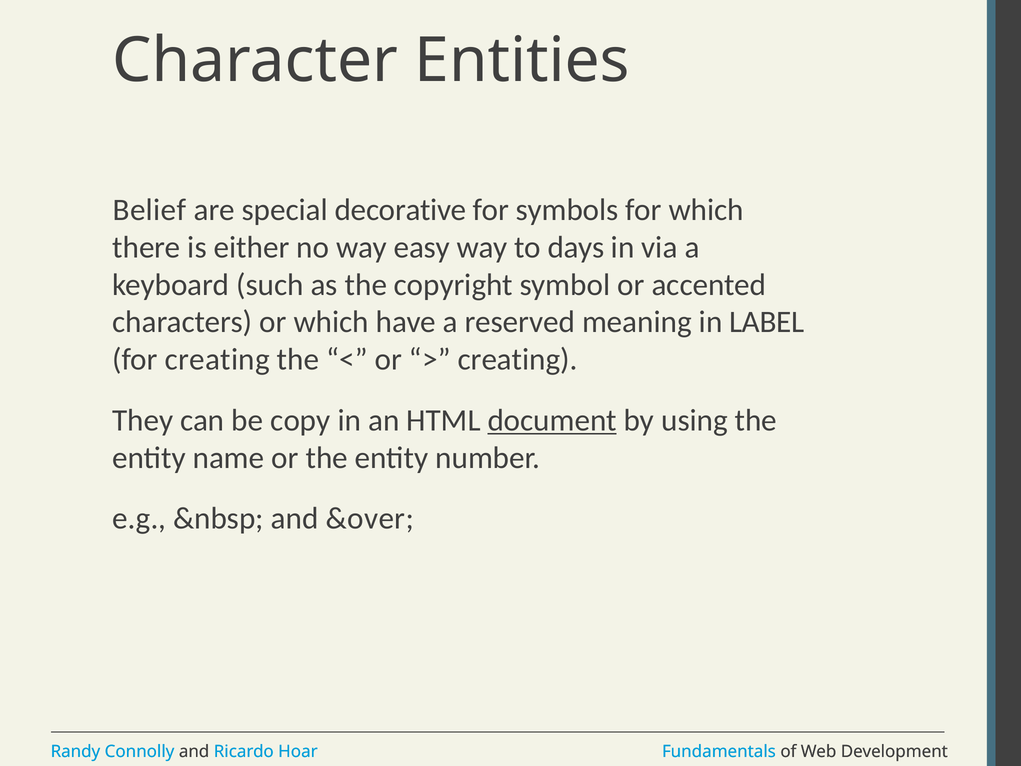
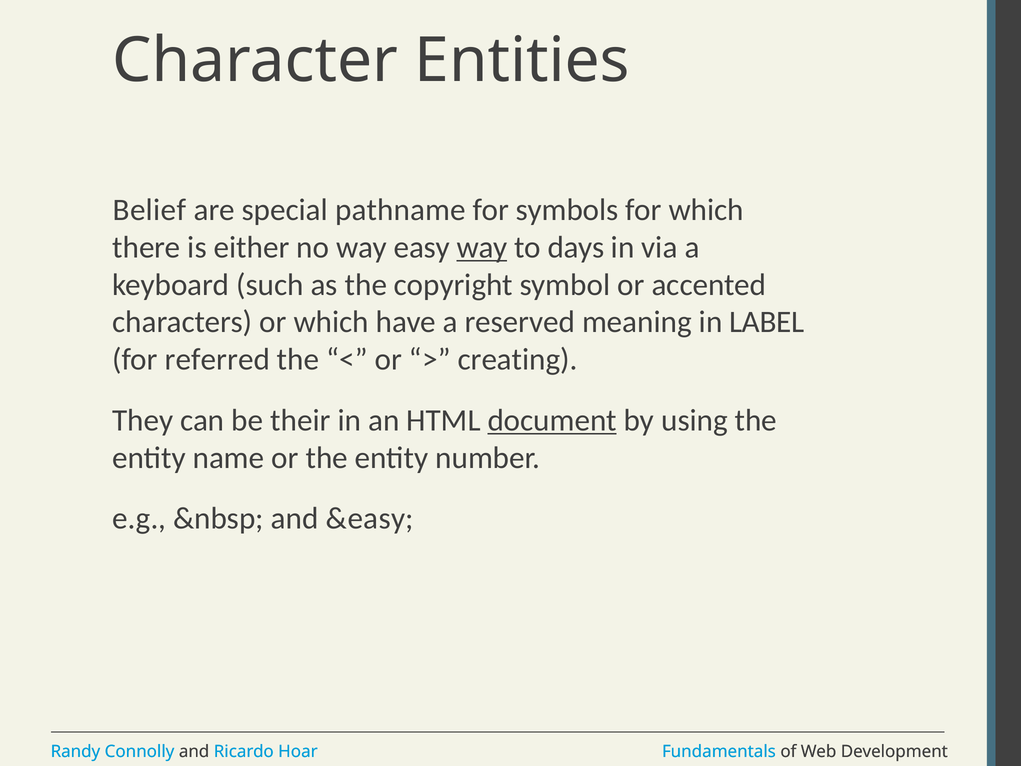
decorative: decorative -> pathname
way at (482, 247) underline: none -> present
for creating: creating -> referred
copy: copy -> their
&over: &over -> &easy
